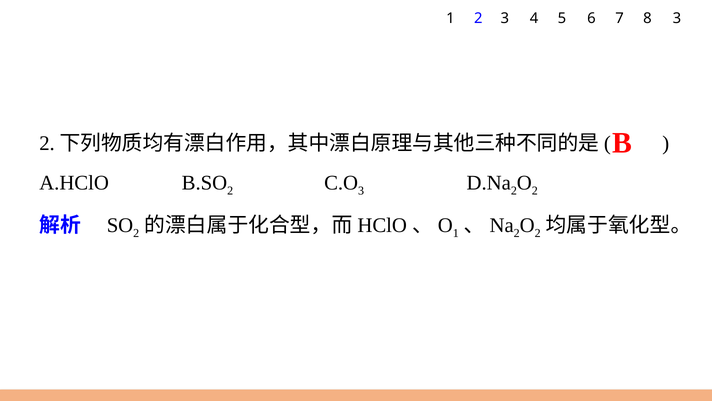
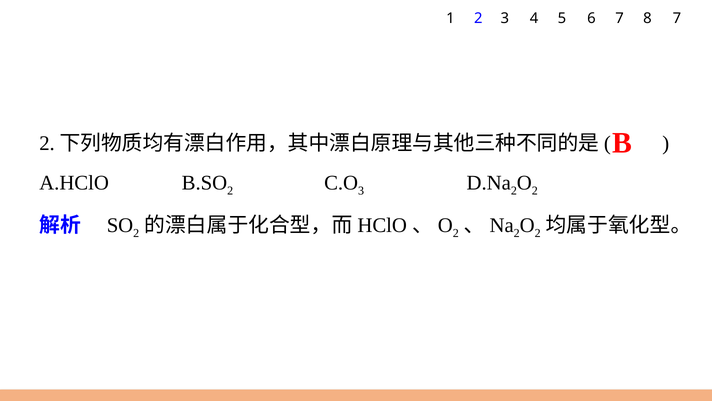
8 3: 3 -> 7
1 at (456, 233): 1 -> 2
